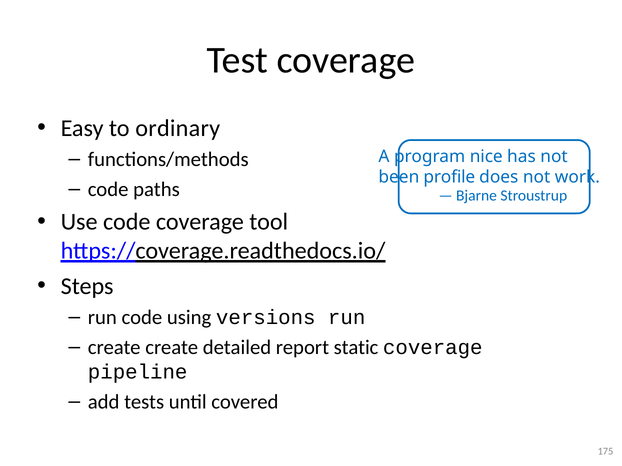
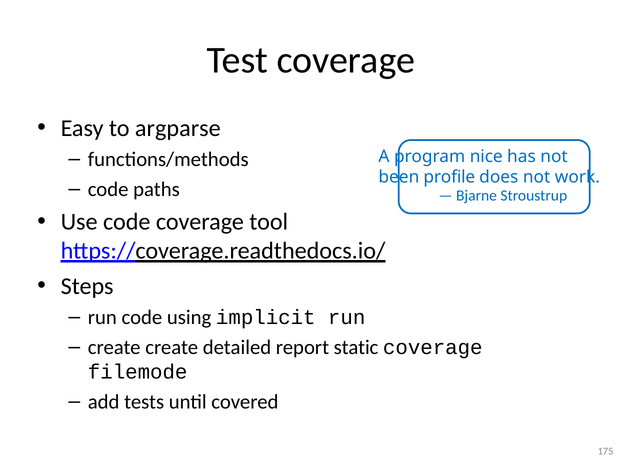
ordinary: ordinary -> argparse
versions: versions -> implicit
pipeline: pipeline -> filemode
